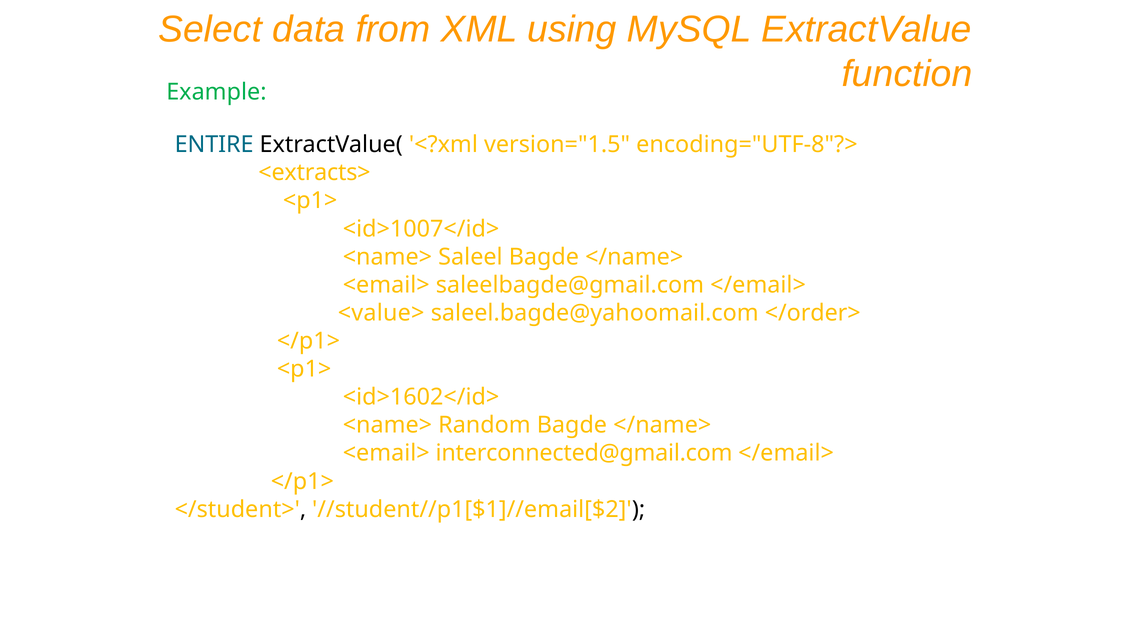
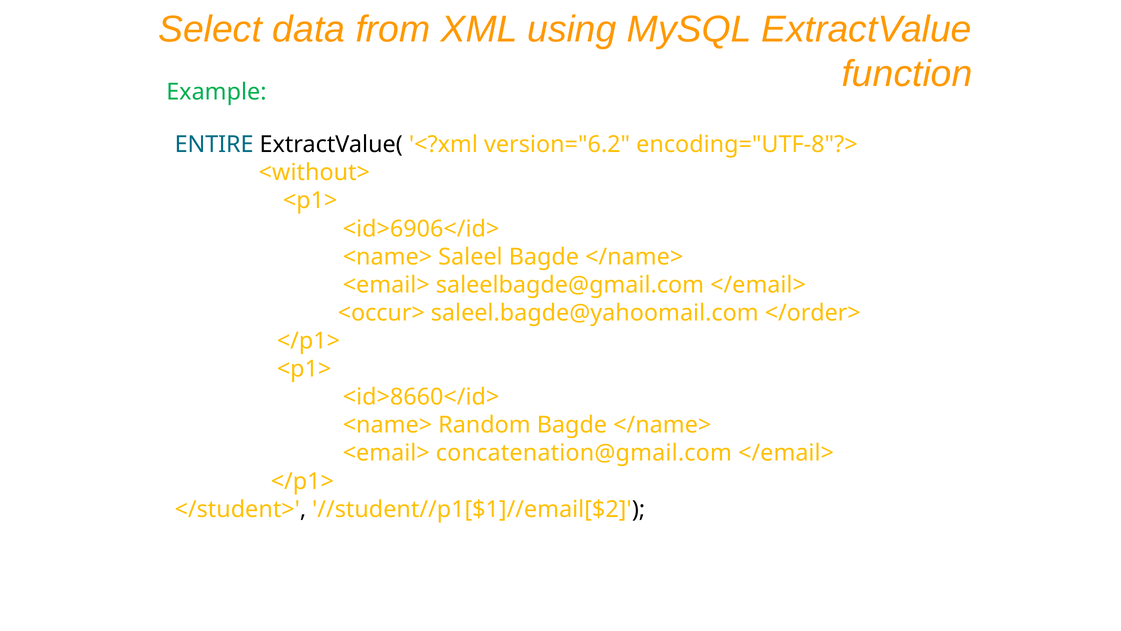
version="1.5: version="1.5 -> version="6.2
<extracts>: <extracts> -> <without>
<id>1007</id>: <id>1007</id> -> <id>6906</id>
<value>: <value> -> <occur>
<id>1602</id>: <id>1602</id> -> <id>8660</id>
interconnected@gmail.com: interconnected@gmail.com -> concatenation@gmail.com
